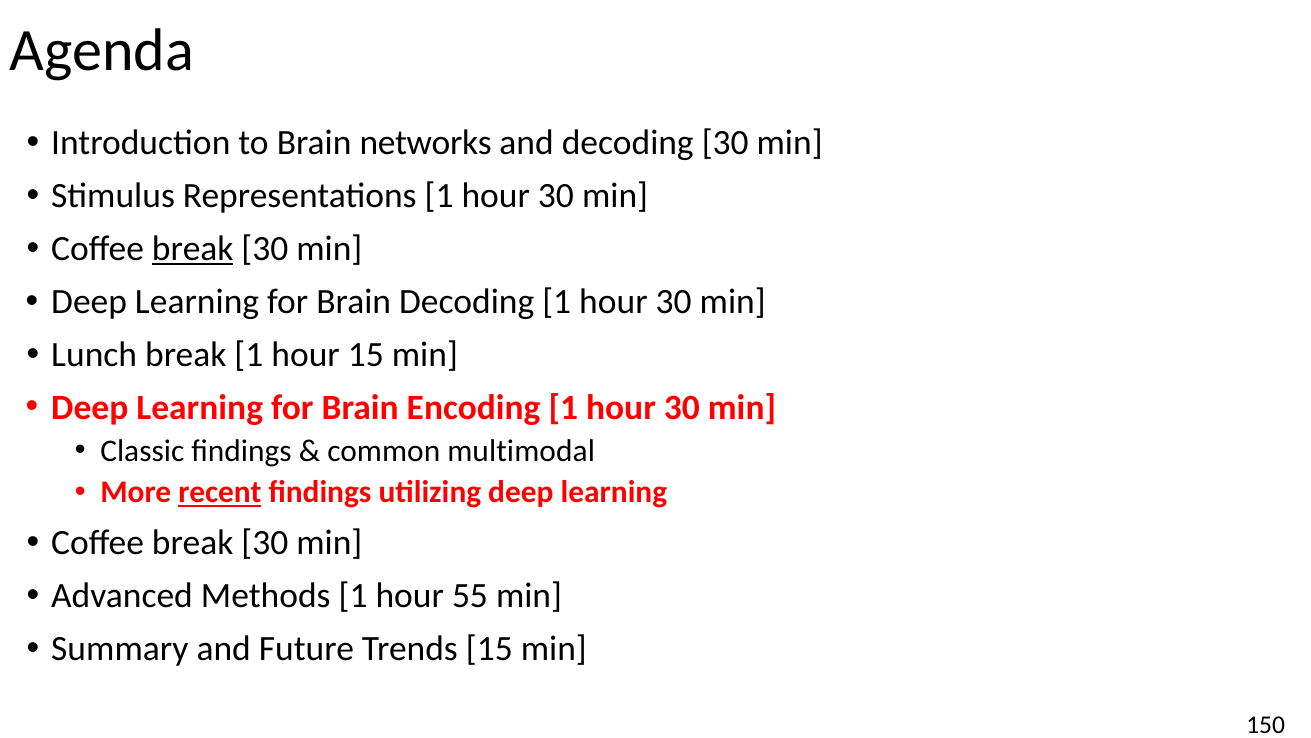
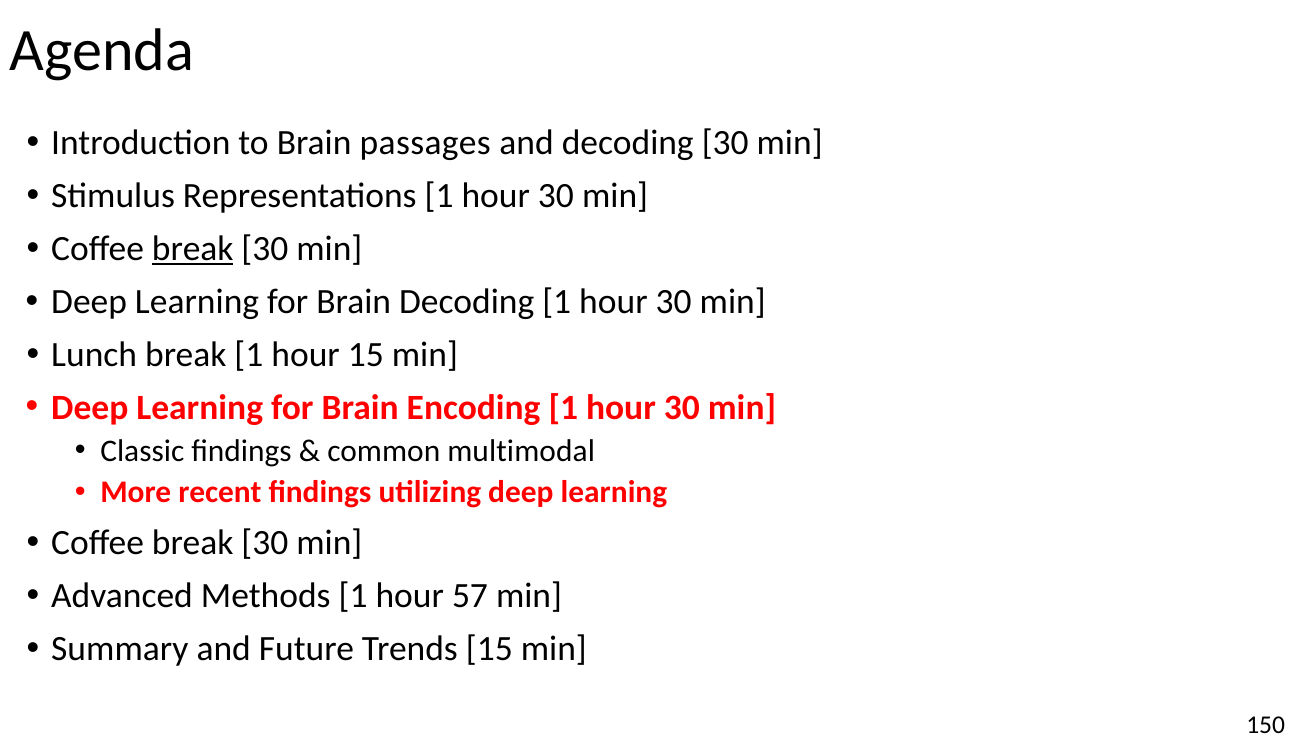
networks: networks -> passages
recent underline: present -> none
55: 55 -> 57
